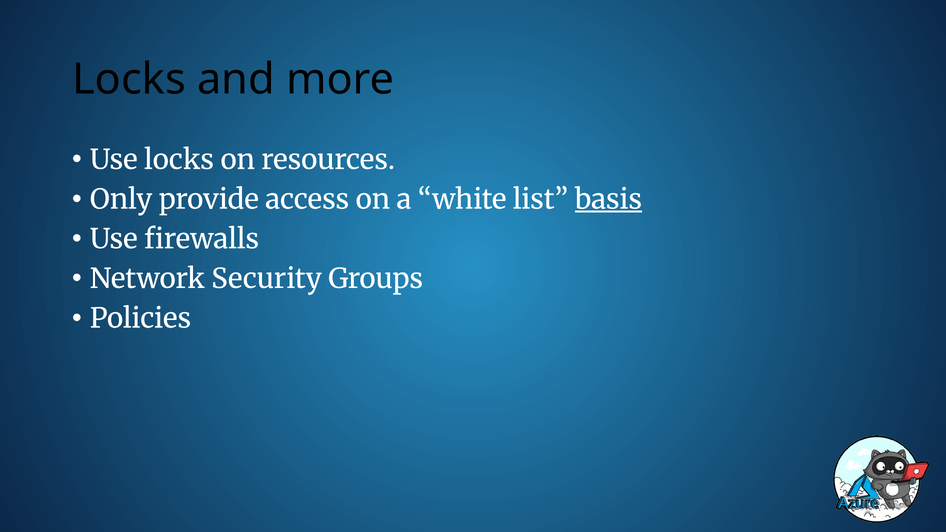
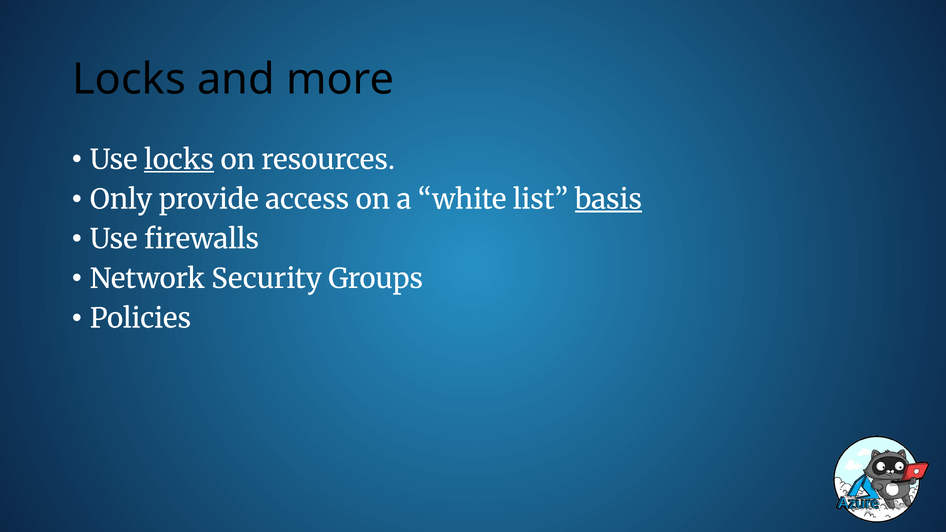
locks at (179, 160) underline: none -> present
